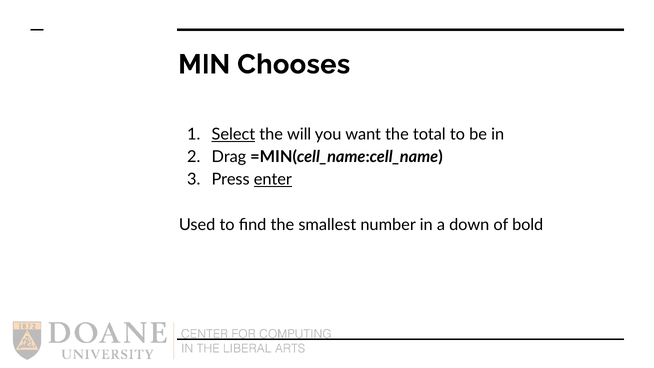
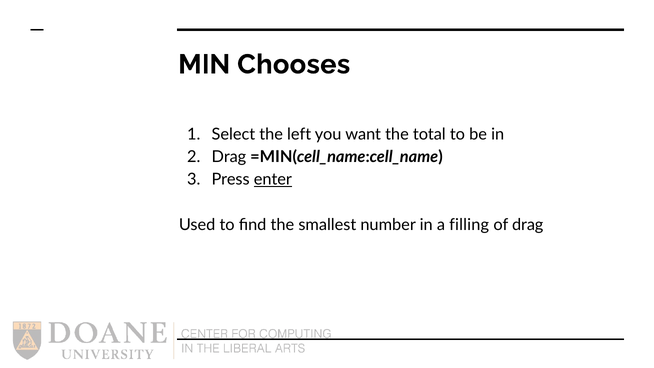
Select underline: present -> none
will: will -> left
down: down -> filling
of bold: bold -> drag
